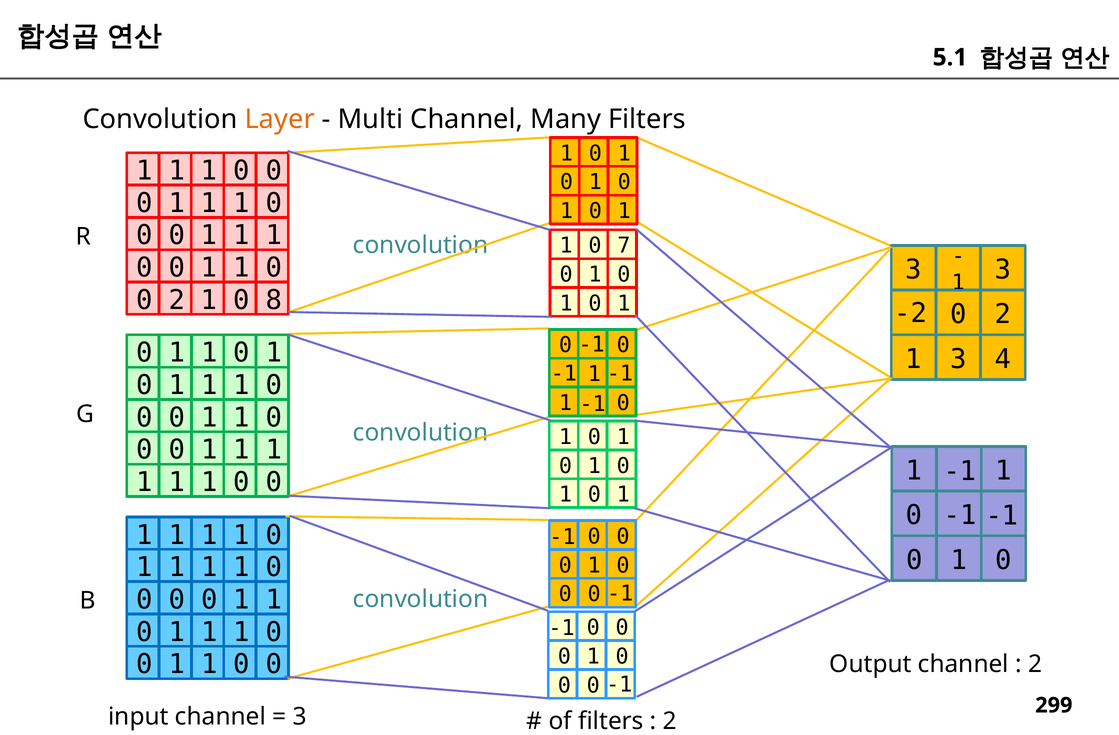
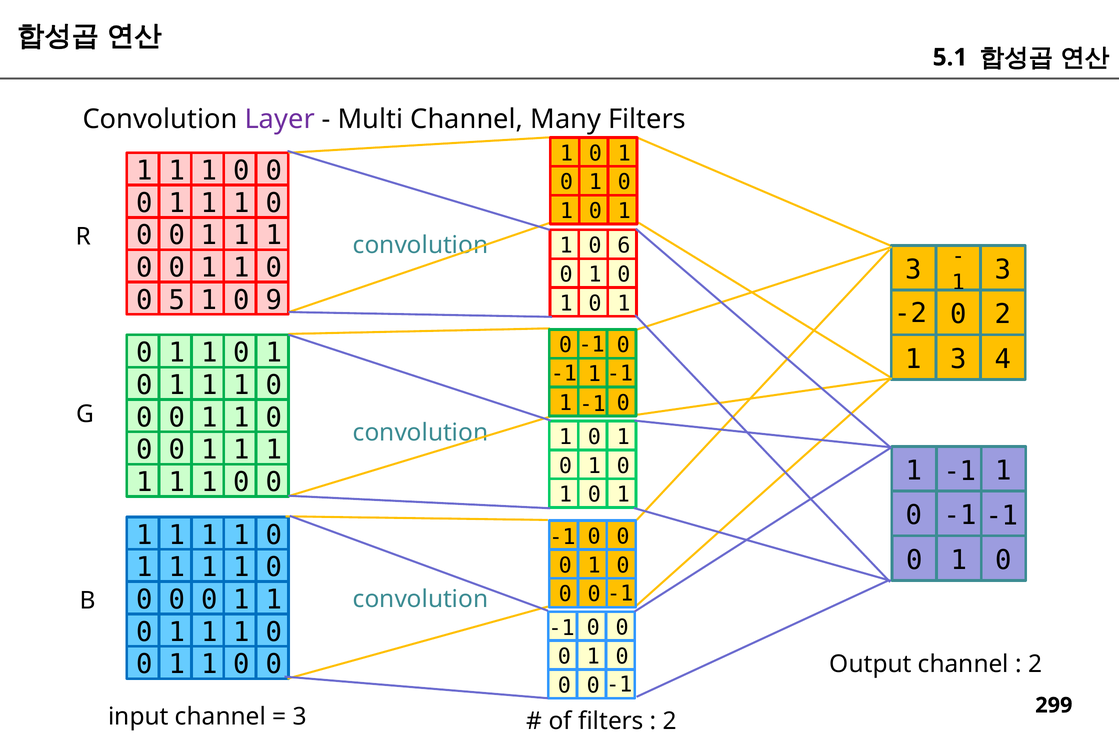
Layer colour: orange -> purple
7: 7 -> 6
2 at (177, 300): 2 -> 5
8: 8 -> 9
